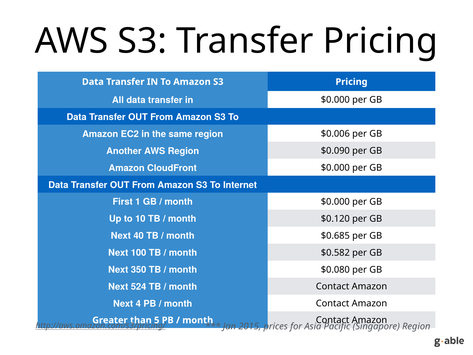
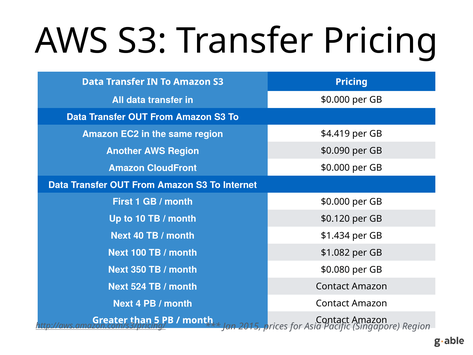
$0.006: $0.006 -> $4.419
$0.685: $0.685 -> $1.434
$0.582: $0.582 -> $1.082
